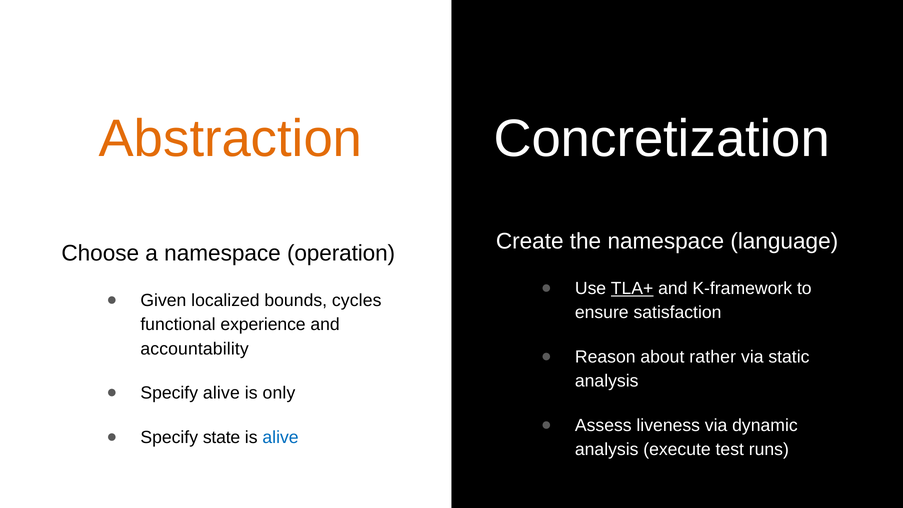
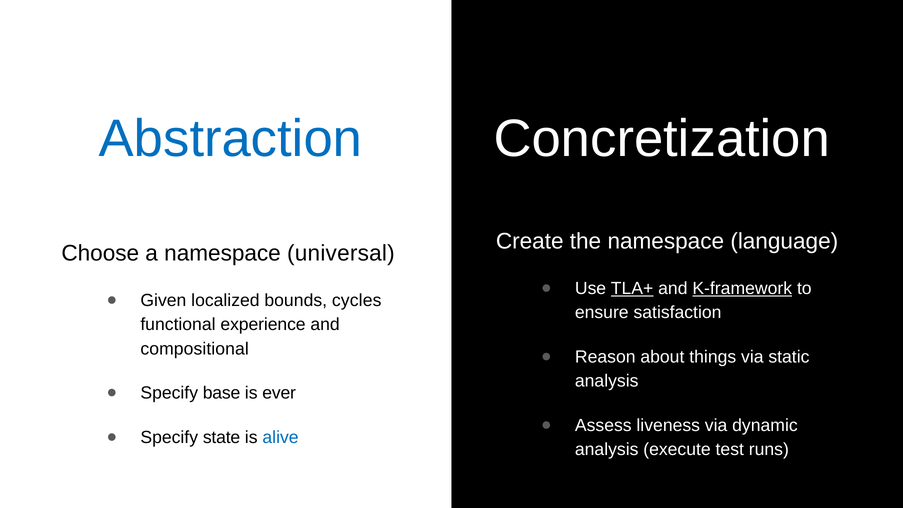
Abstraction colour: orange -> blue
operation: operation -> universal
K-framework underline: none -> present
accountability: accountability -> compositional
rather: rather -> things
Specify alive: alive -> base
only: only -> ever
